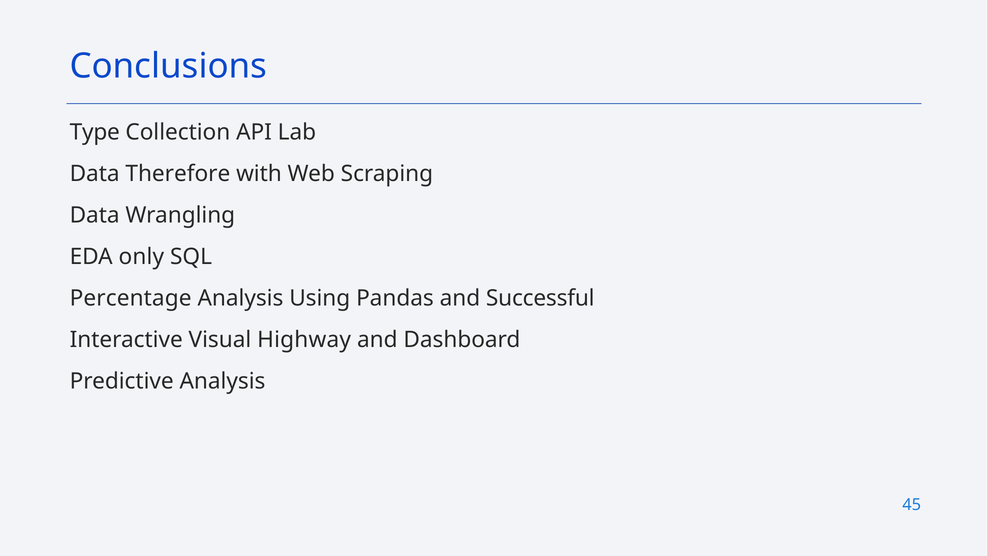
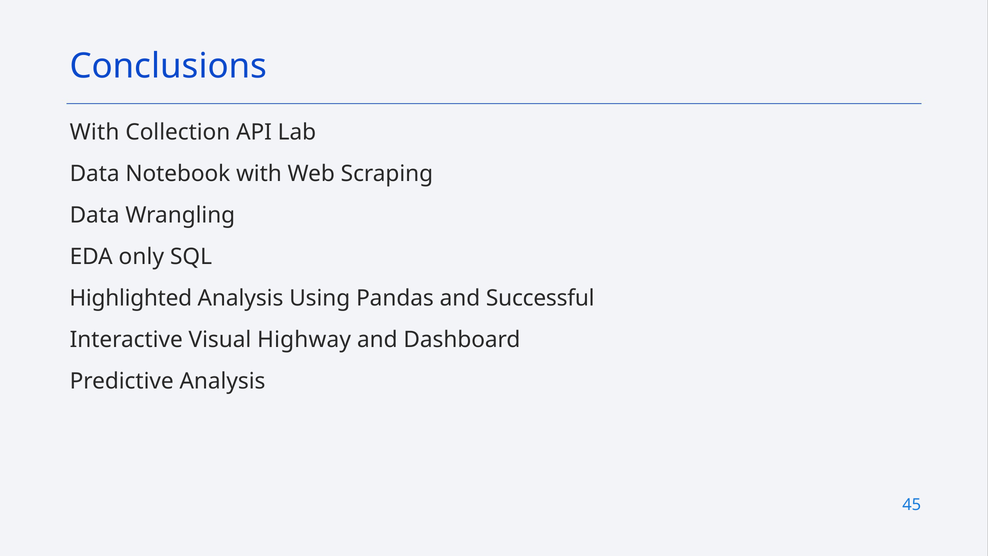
Type at (95, 132): Type -> With
Therefore: Therefore -> Notebook
Percentage: Percentage -> Highlighted
